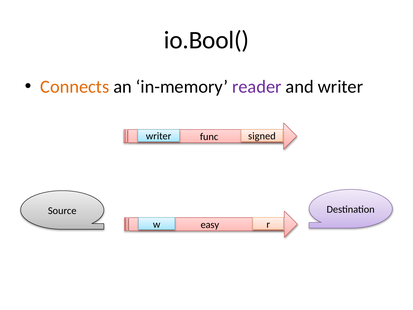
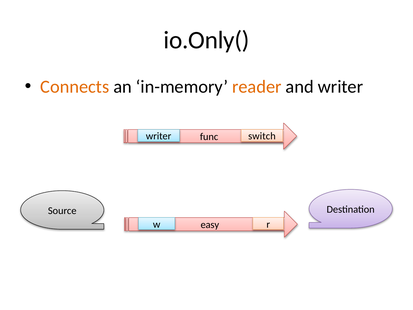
io.Bool(: io.Bool( -> io.Only(
reader colour: purple -> orange
signed: signed -> switch
